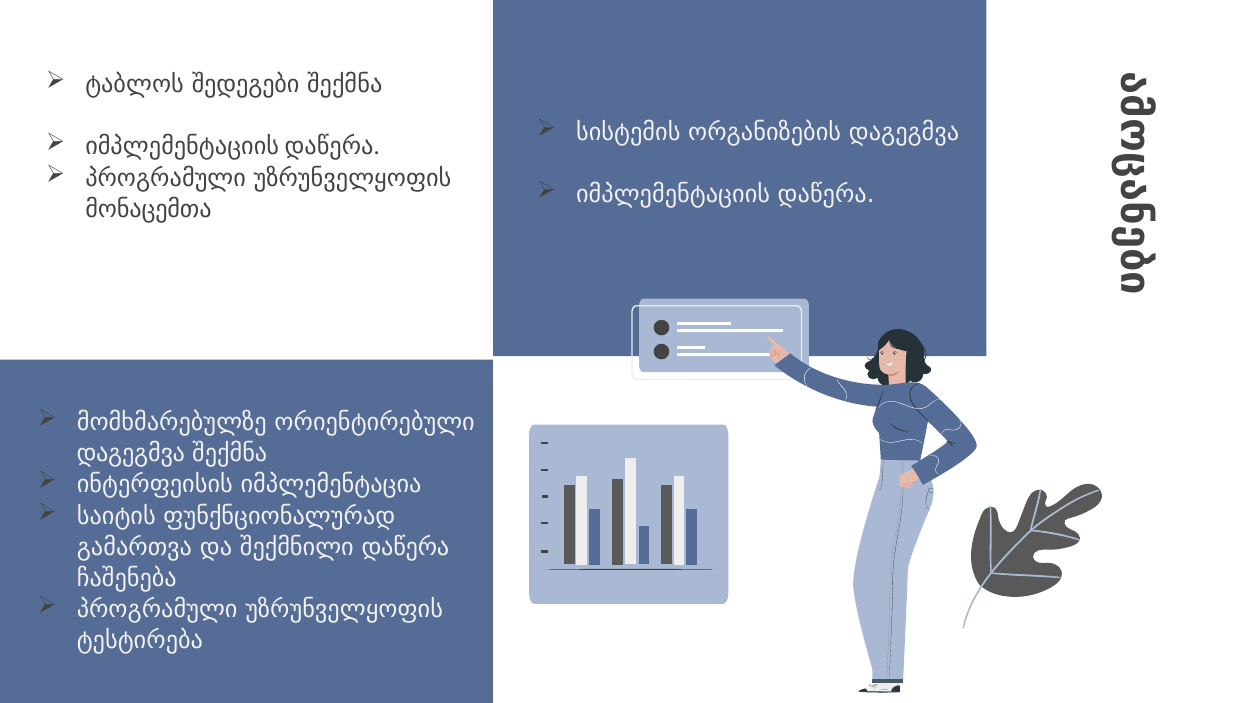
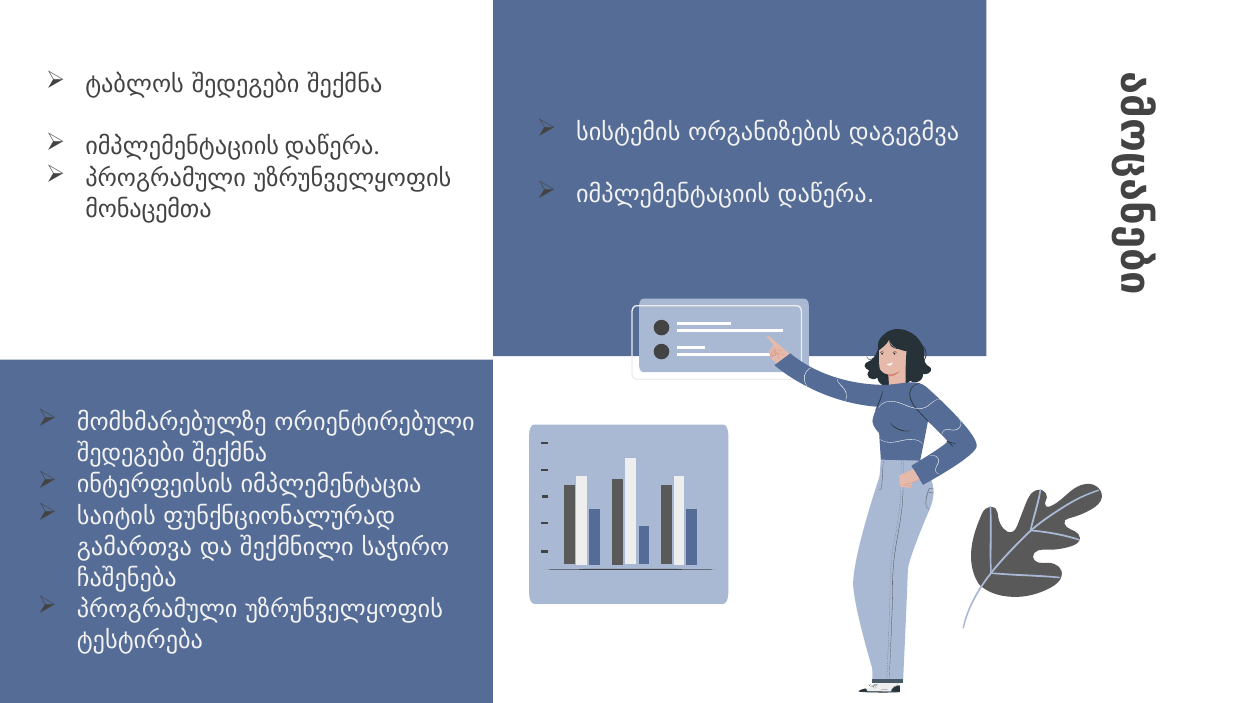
დაგეგმვა at (131, 454): დაგეგმვა -> შედეგები
შექმნილი დაწერა: დაწერა -> საჭირო
